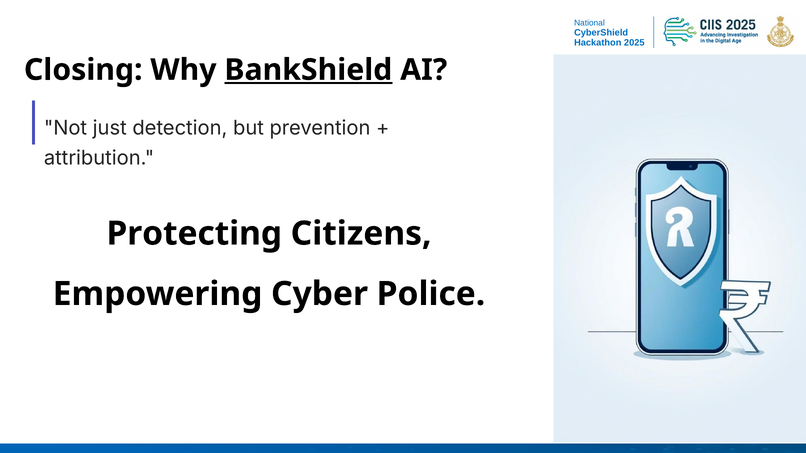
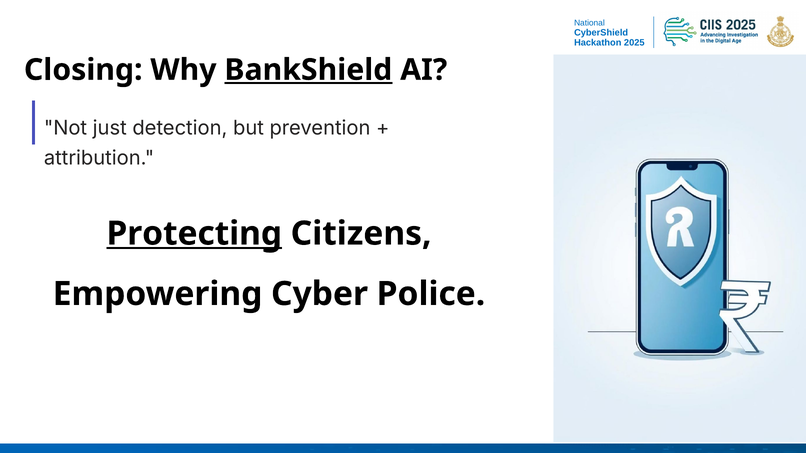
Protecting underline: none -> present
